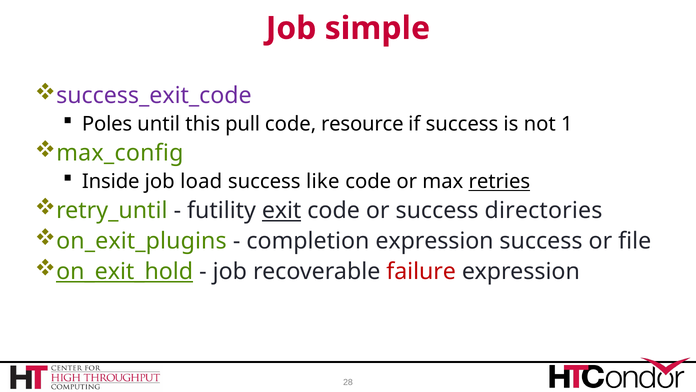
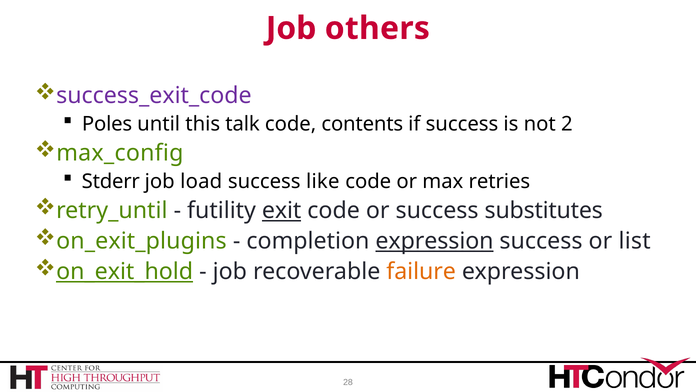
simple: simple -> others
pull: pull -> talk
resource: resource -> contents
1: 1 -> 2
Inside: Inside -> Stderr
retries underline: present -> none
directories: directories -> substitutes
expression at (435, 241) underline: none -> present
file: file -> list
failure colour: red -> orange
